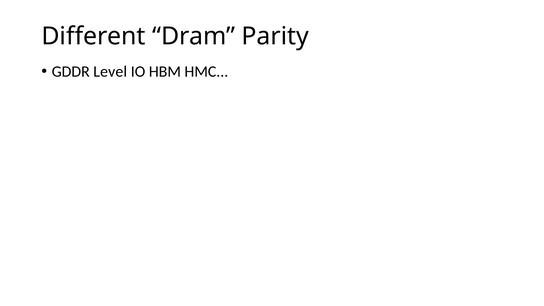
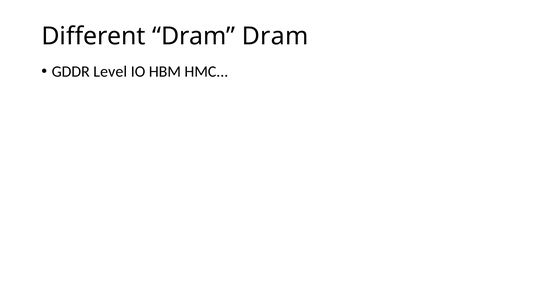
Dram Parity: Parity -> Dram
